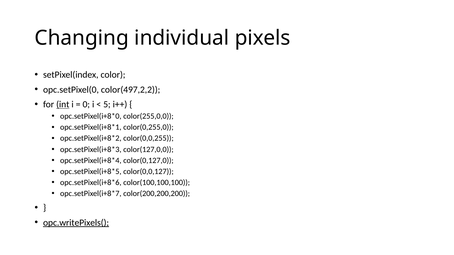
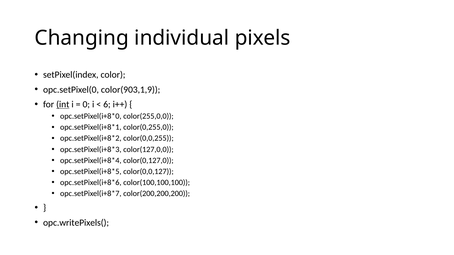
color(497,2,2: color(497,2,2 -> color(903,1,9
5: 5 -> 6
opc.writePixels( underline: present -> none
